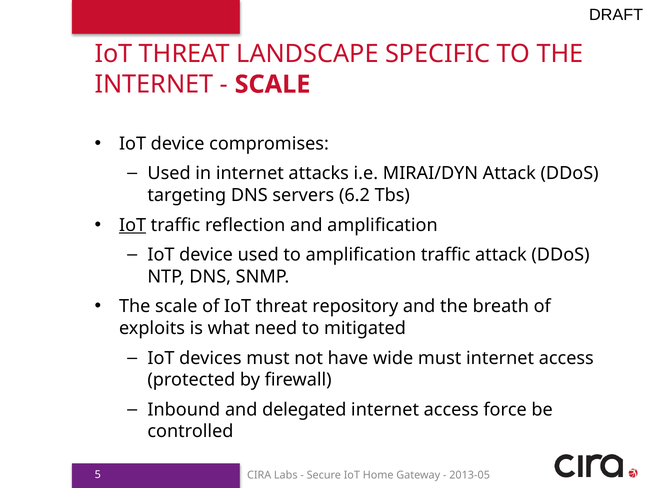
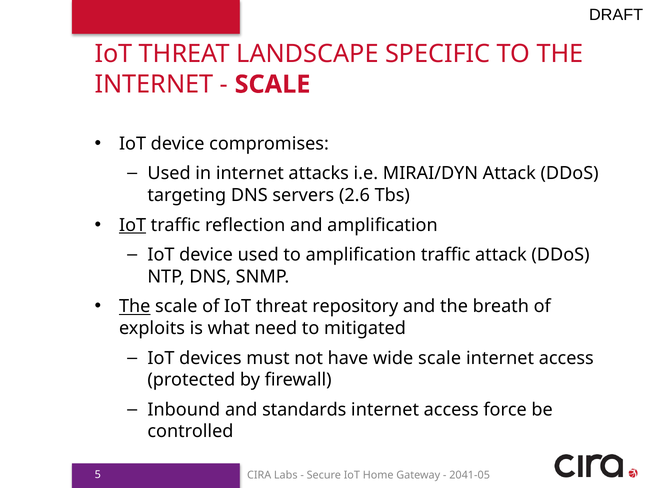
6.2: 6.2 -> 2.6
The at (135, 306) underline: none -> present
wide must: must -> scale
delegated: delegated -> standards
2013-05: 2013-05 -> 2041-05
